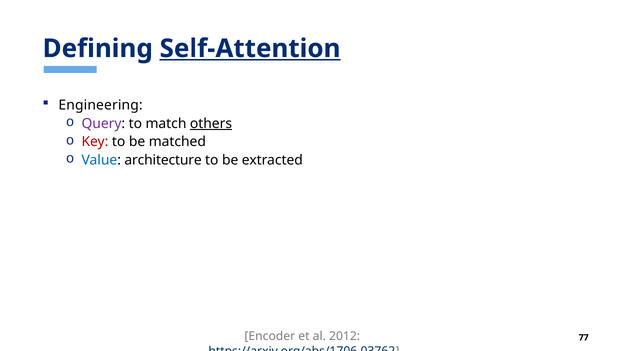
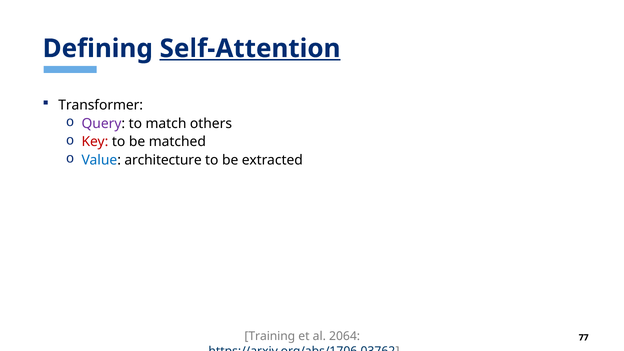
Engineering: Engineering -> Transformer
others underline: present -> none
Encoder: Encoder -> Training
2012: 2012 -> 2064
